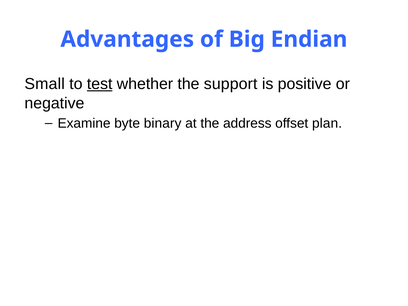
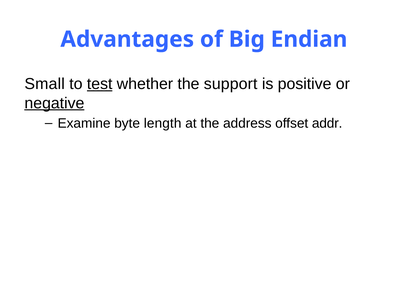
negative underline: none -> present
binary: binary -> length
plan: plan -> addr
